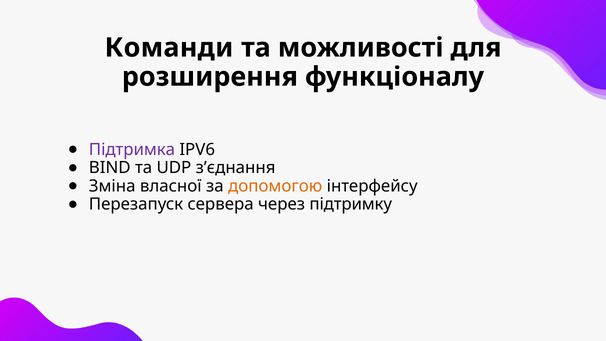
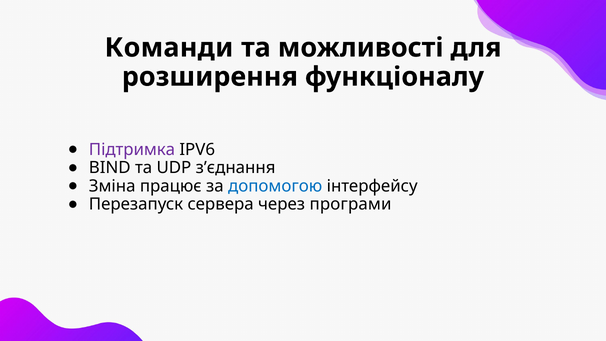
власної: власної -> працює
допомогою colour: orange -> blue
підтримку: підтримку -> програми
